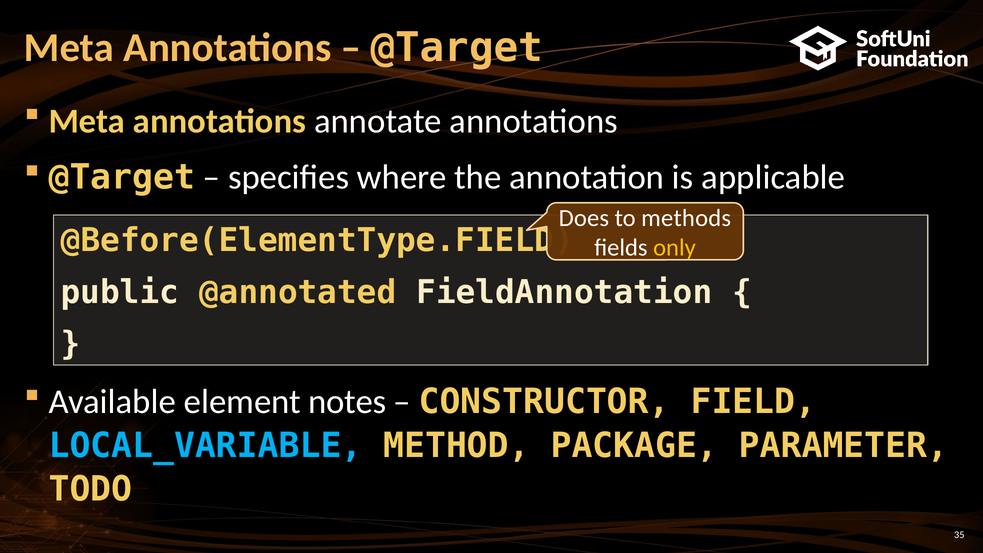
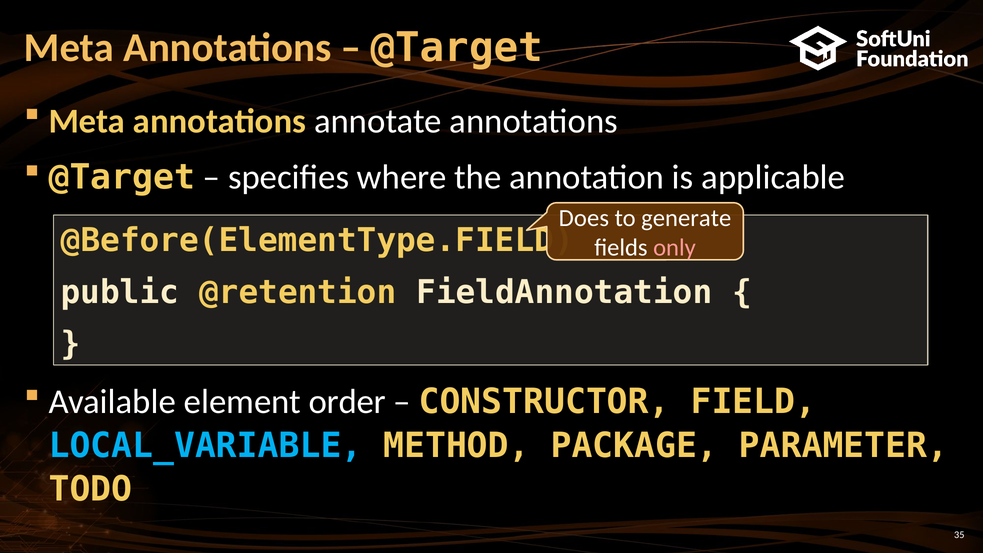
methods: methods -> generate
only colour: yellow -> pink
@annotated: @annotated -> @retention
notes: notes -> order
